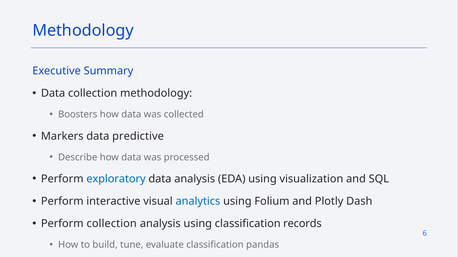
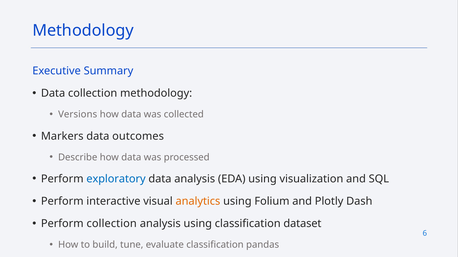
Boosters: Boosters -> Versions
predictive: predictive -> outcomes
analytics colour: blue -> orange
records: records -> dataset
